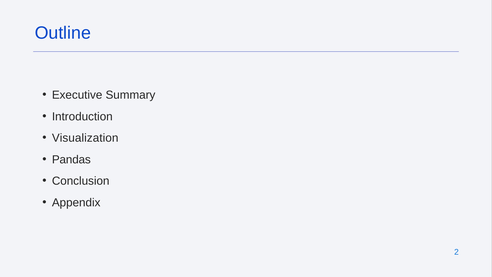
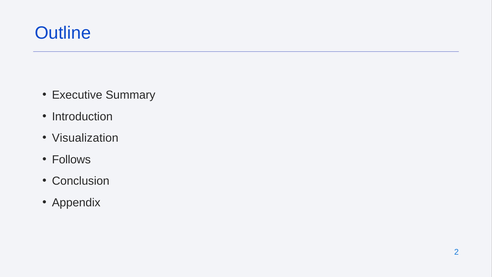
Pandas: Pandas -> Follows
